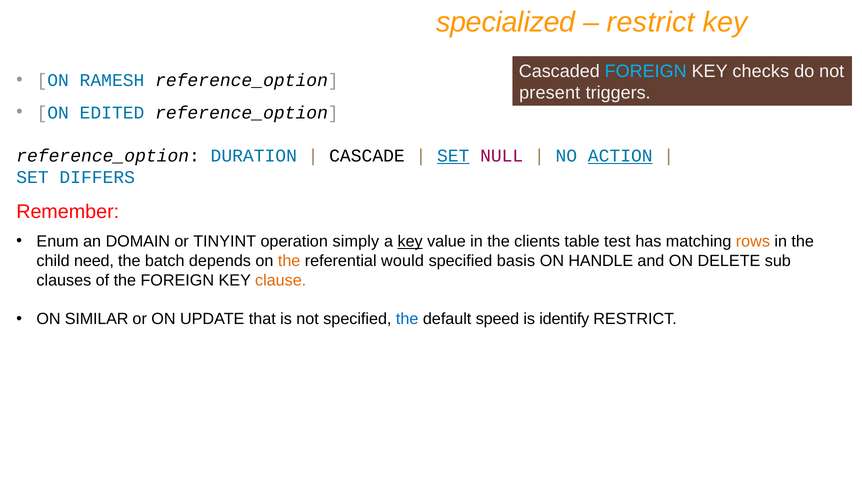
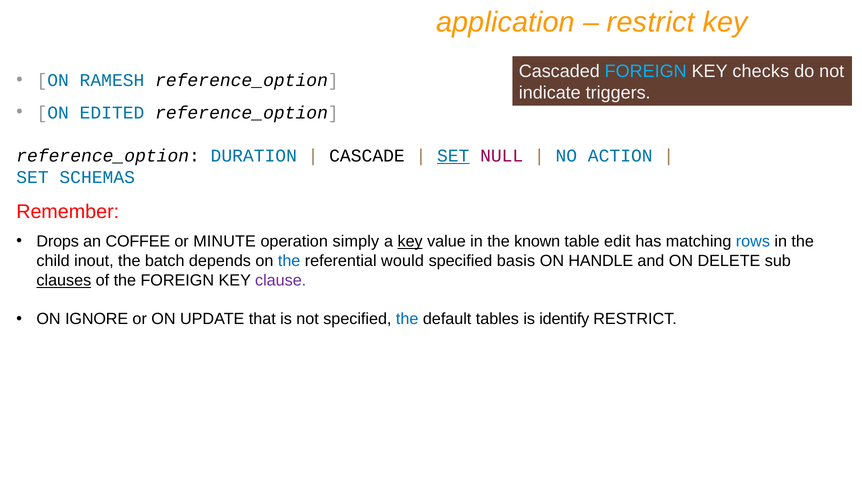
specialized: specialized -> application
present: present -> indicate
ACTION underline: present -> none
DIFFERS: DIFFERS -> SCHEMAS
Enum: Enum -> Drops
DOMAIN: DOMAIN -> COFFEE
TINYINT: TINYINT -> MINUTE
clients: clients -> known
test: test -> edit
rows colour: orange -> blue
need: need -> inout
the at (289, 261) colour: orange -> blue
clauses underline: none -> present
clause colour: orange -> purple
SIMILAR: SIMILAR -> IGNORE
speed: speed -> tables
